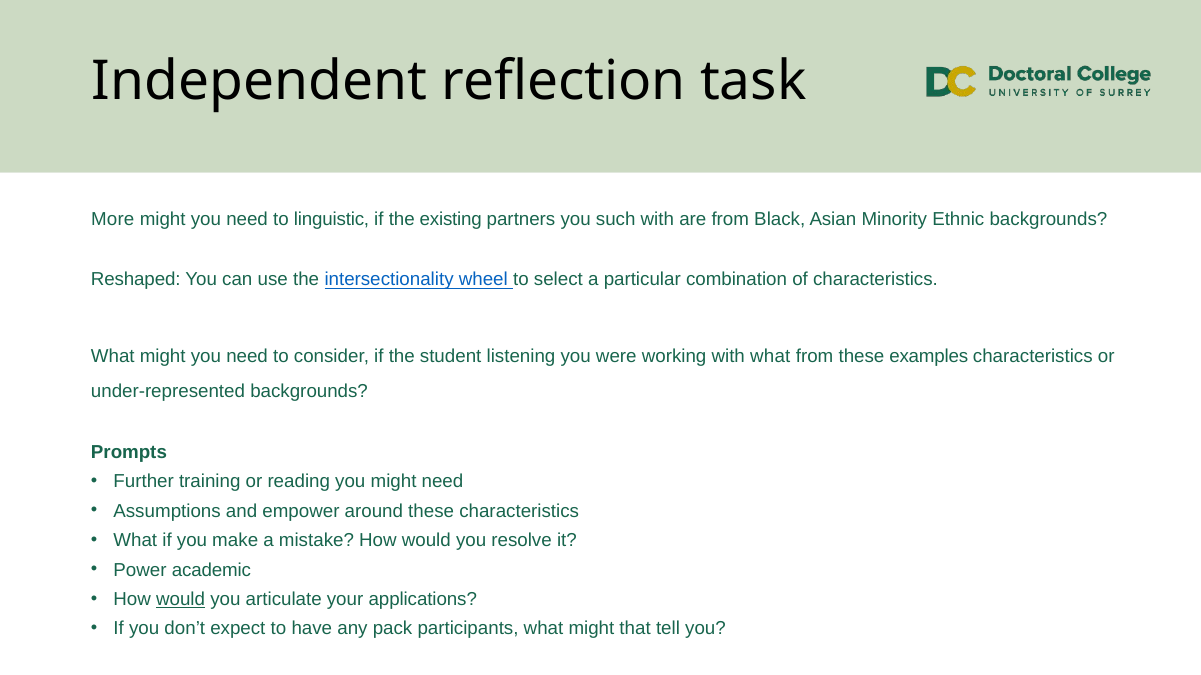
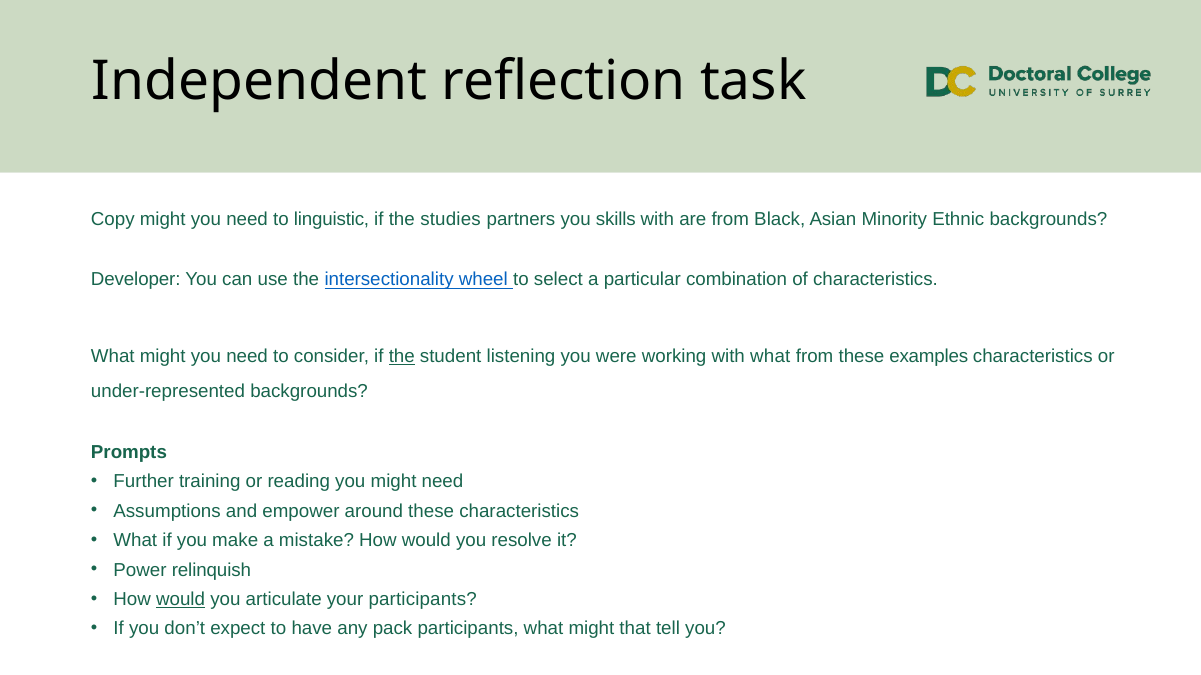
More: More -> Copy
existing: existing -> studies
such: such -> skills
Reshaped: Reshaped -> Developer
the at (402, 357) underline: none -> present
academic: academic -> relinquish
your applications: applications -> participants
